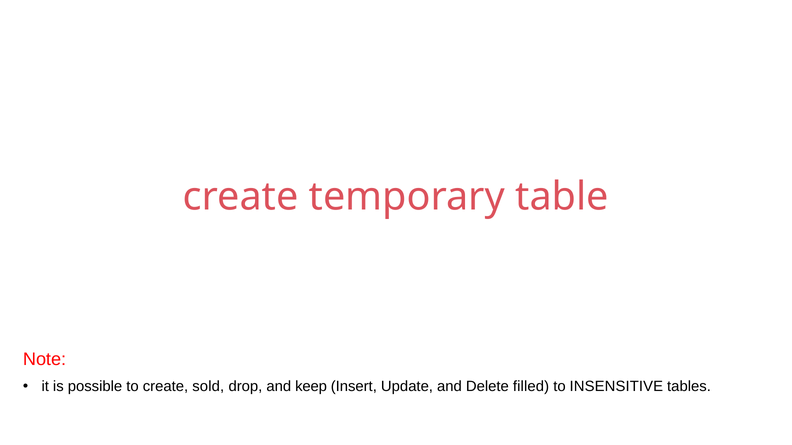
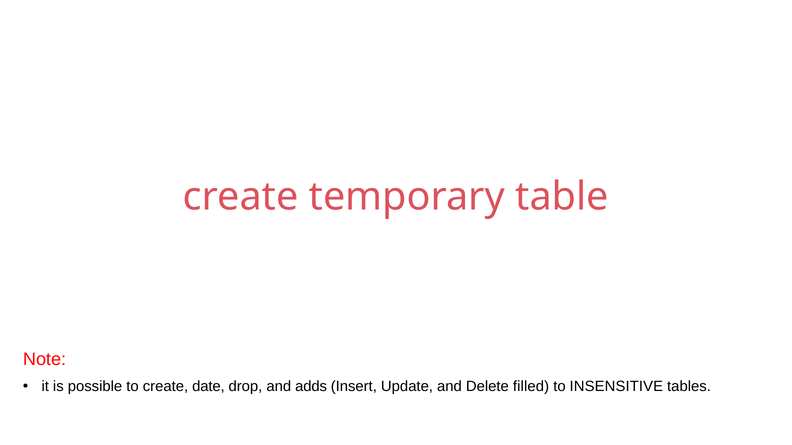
sold: sold -> date
keep: keep -> adds
